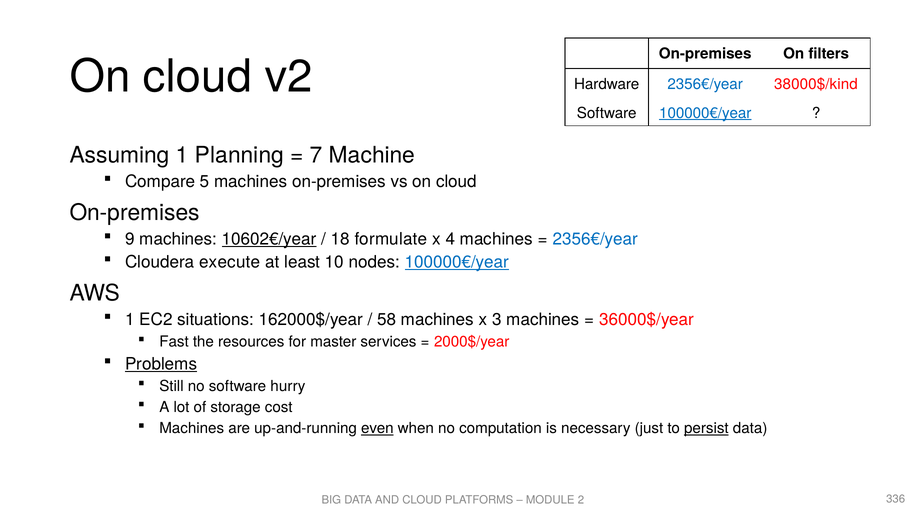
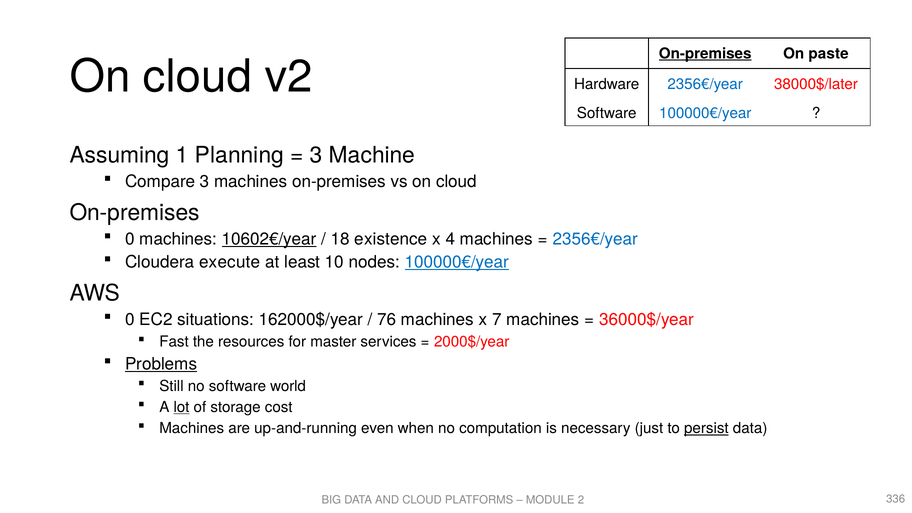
On-premises at (705, 54) underline: none -> present
filters: filters -> paste
38000$/kind: 38000$/kind -> 38000$/later
100000€/year at (705, 113) underline: present -> none
7 at (316, 155): 7 -> 3
Compare 5: 5 -> 3
9 at (130, 239): 9 -> 0
formulate: formulate -> existence
1 at (130, 320): 1 -> 0
58: 58 -> 76
3: 3 -> 7
hurry: hurry -> world
lot underline: none -> present
even underline: present -> none
